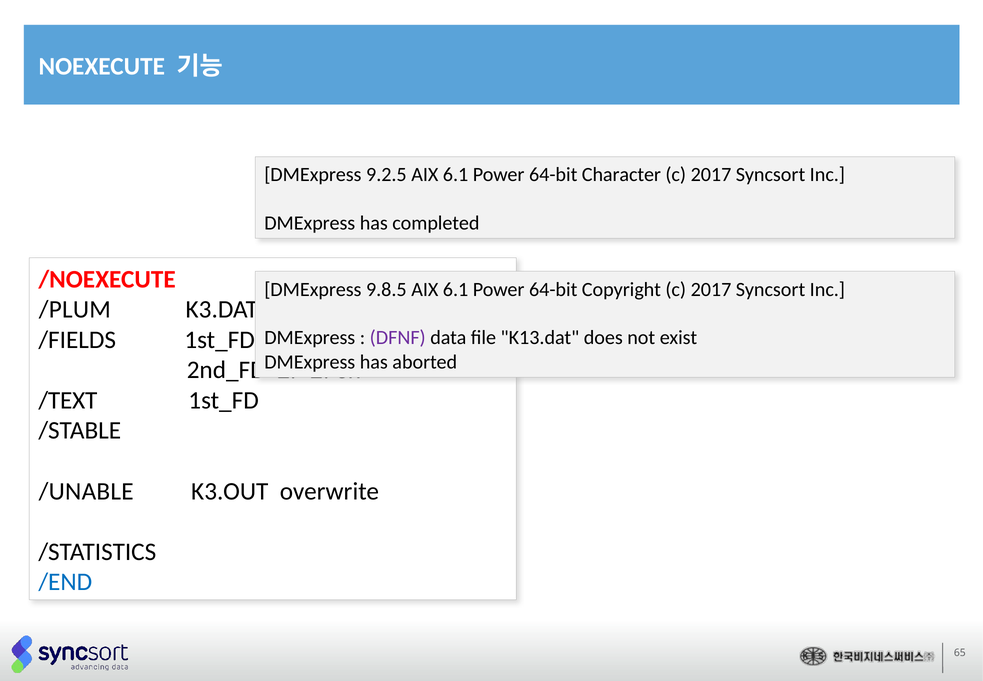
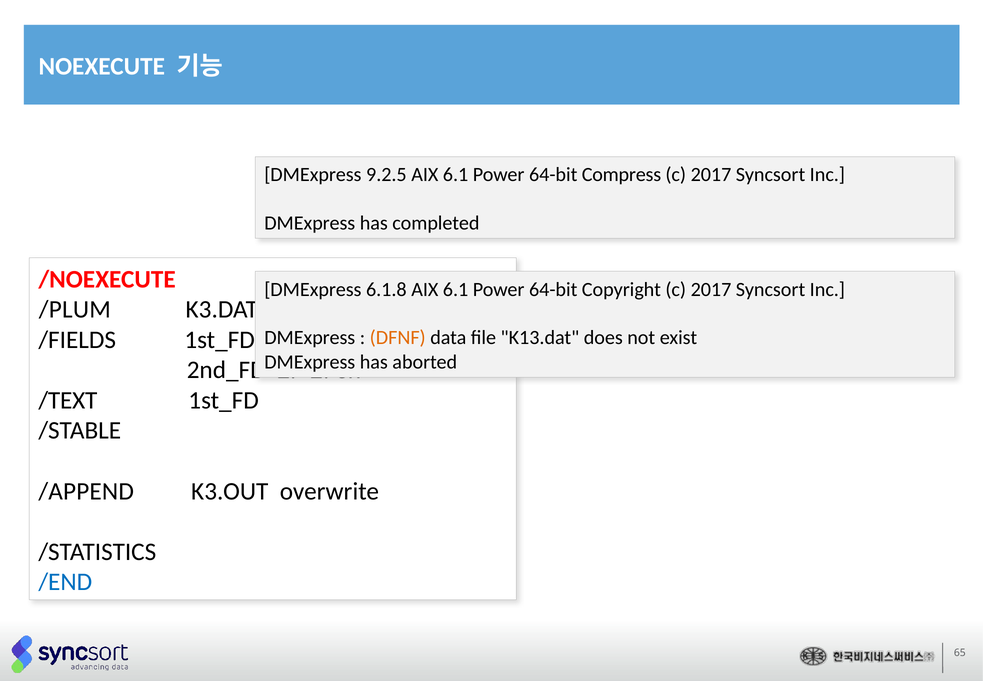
Character: Character -> Compress
9.8.5: 9.8.5 -> 6.1.8
DFNF colour: purple -> orange
/UNABLE: /UNABLE -> /APPEND
